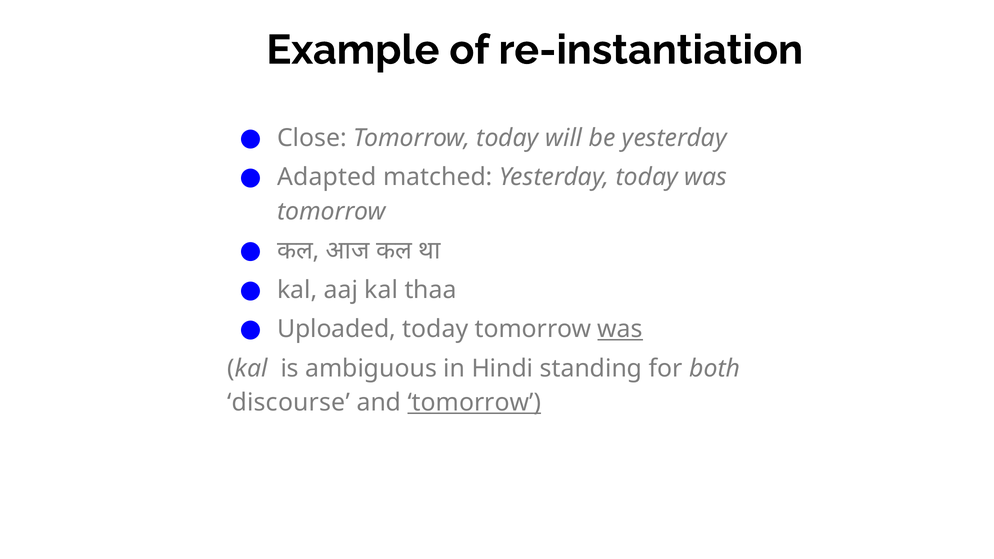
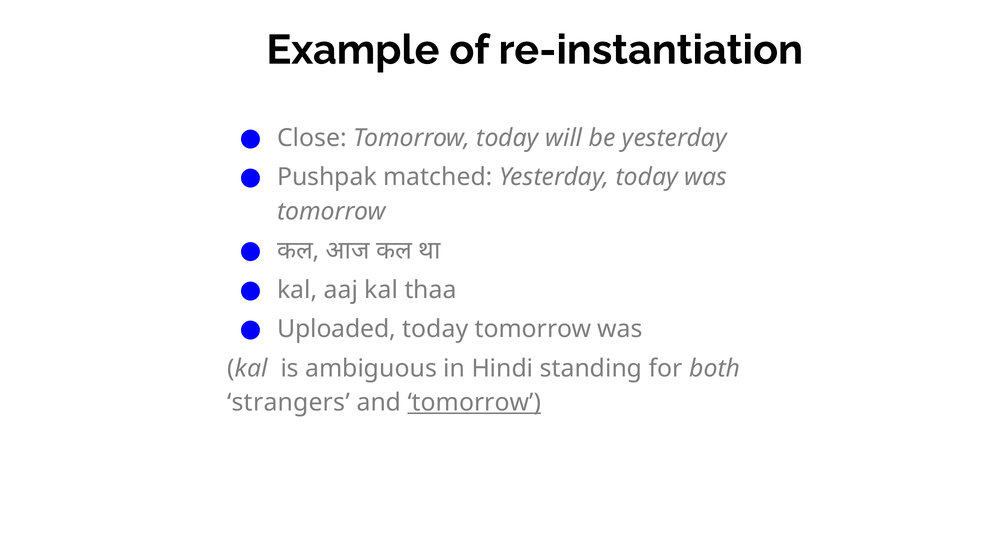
Adapted: Adapted -> Pushpak
was at (620, 329) underline: present -> none
discourse: discourse -> strangers
